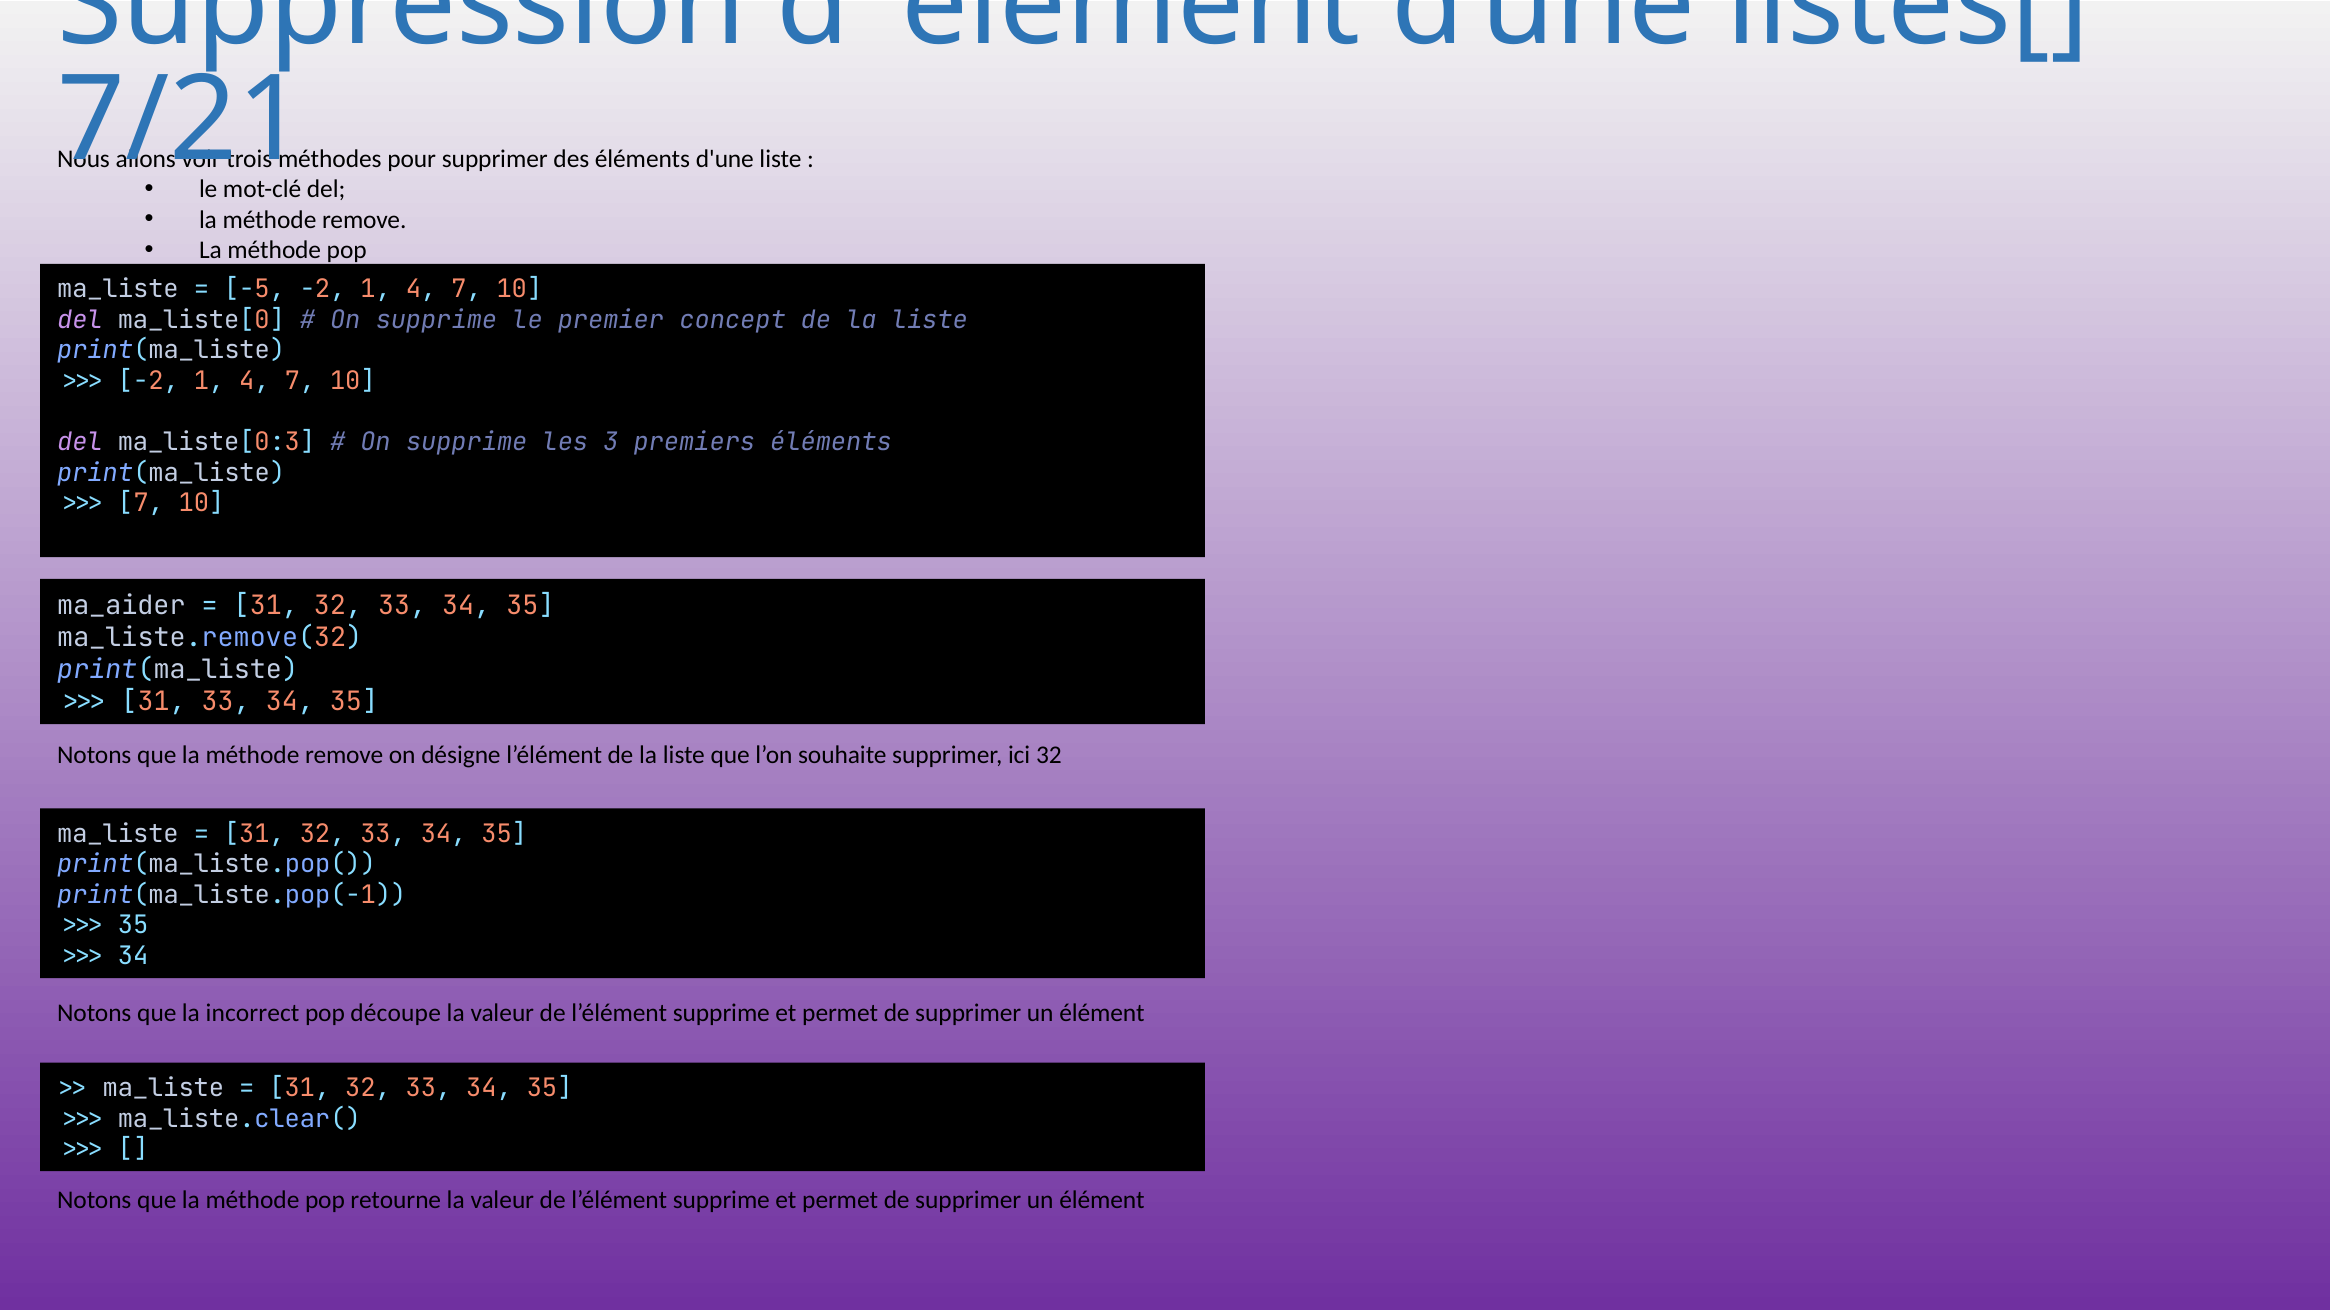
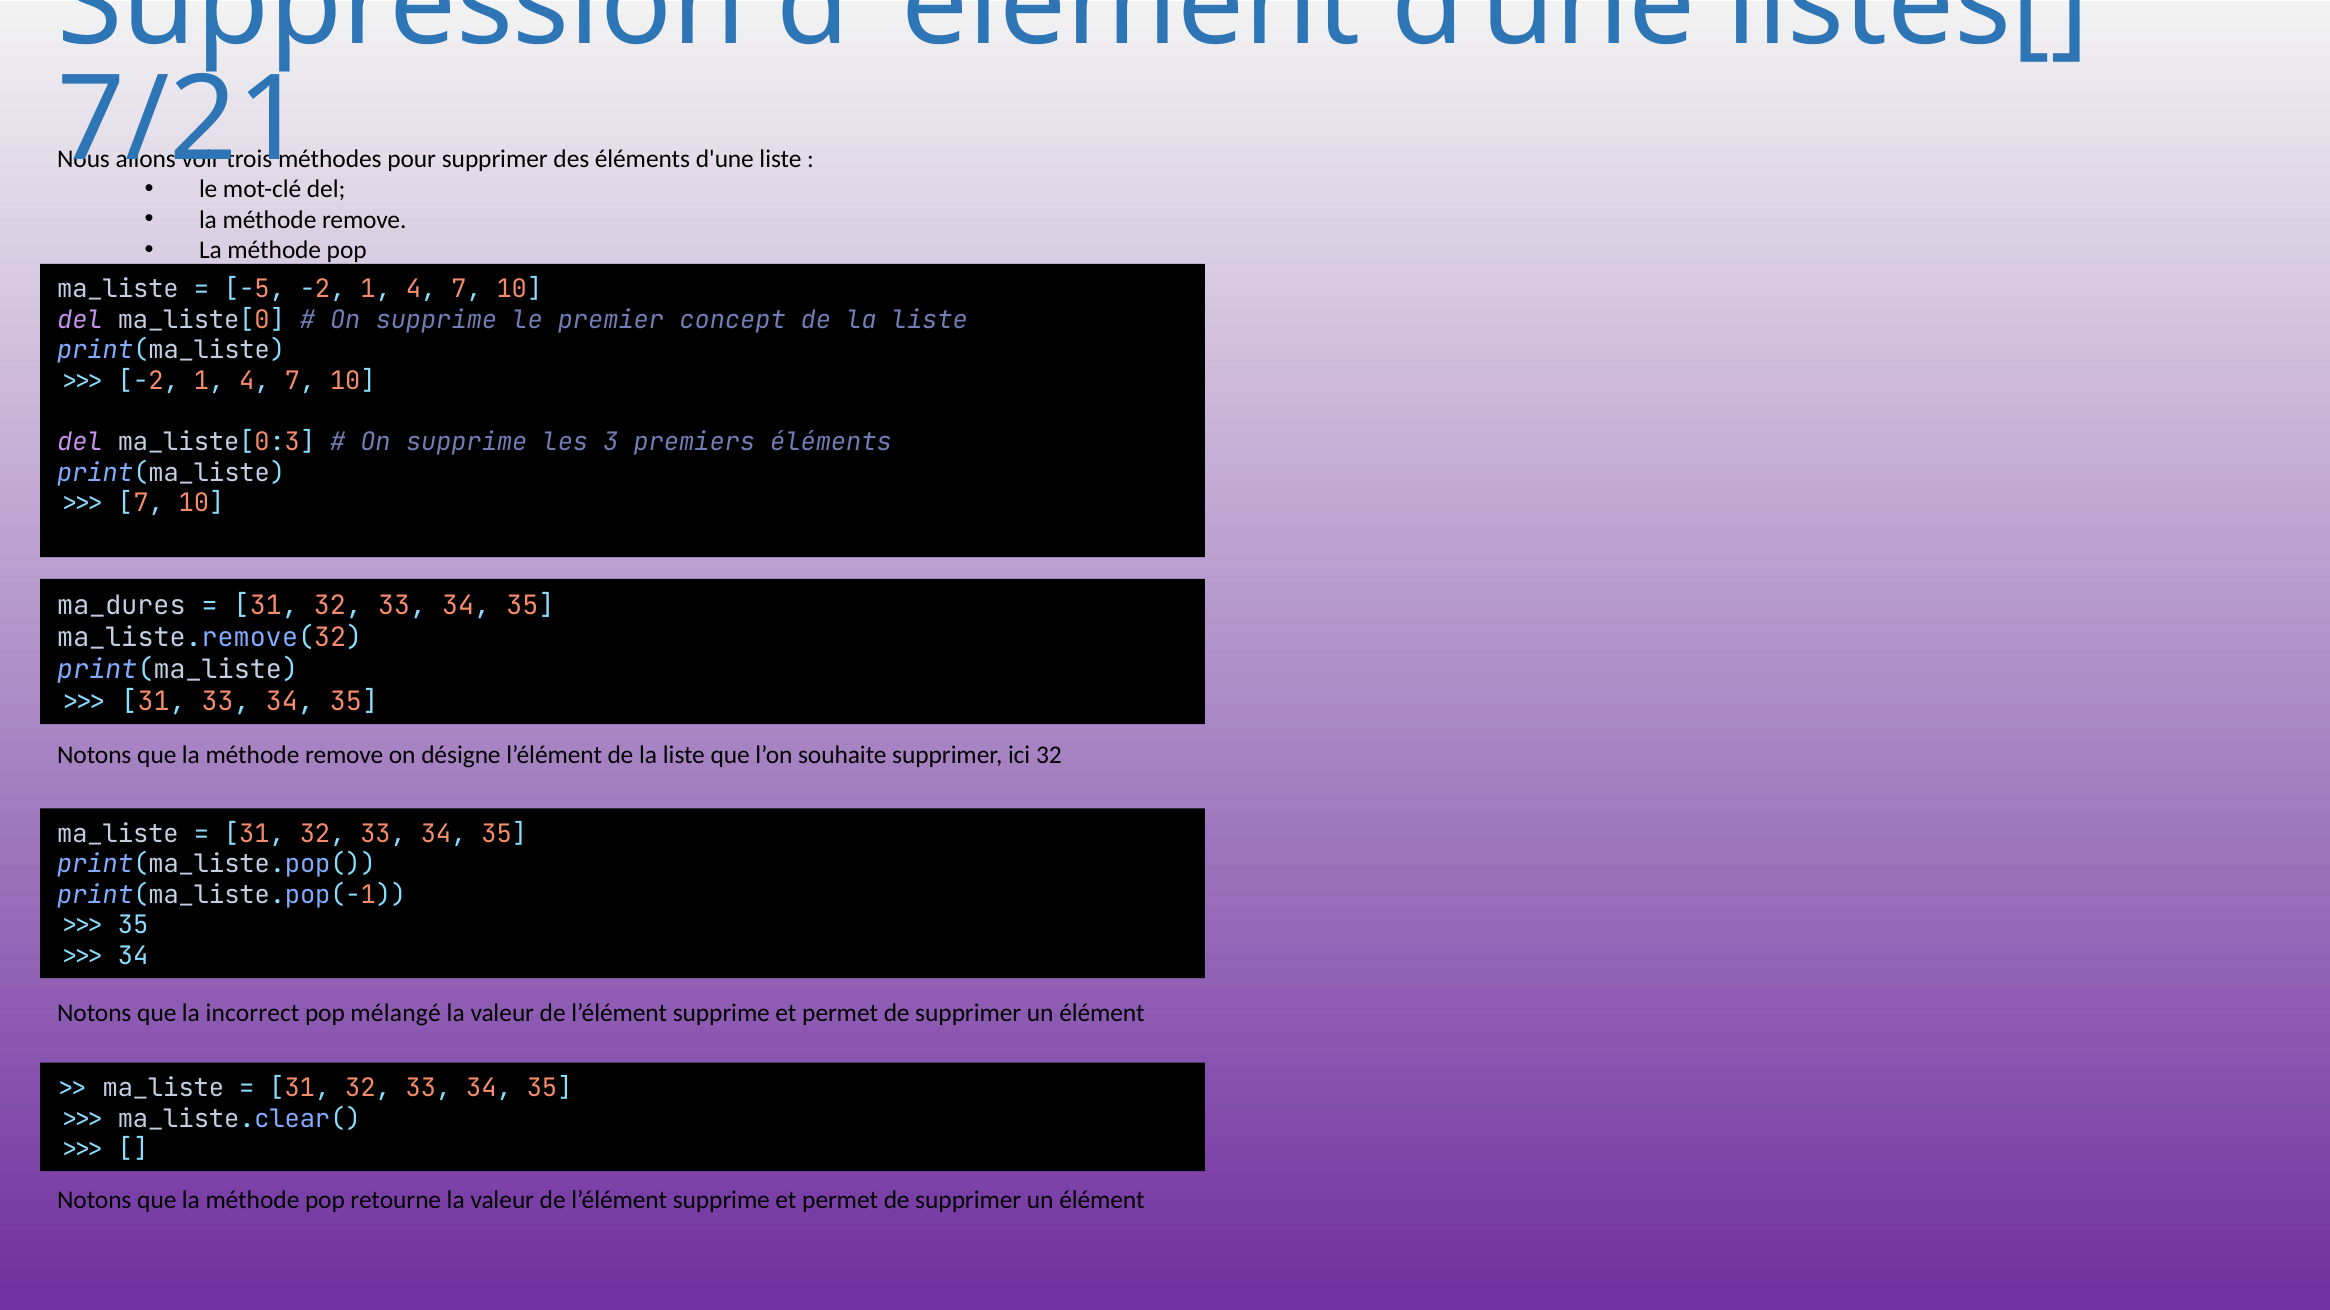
ma_aider: ma_aider -> ma_dures
découpe: découpe -> mélangé
